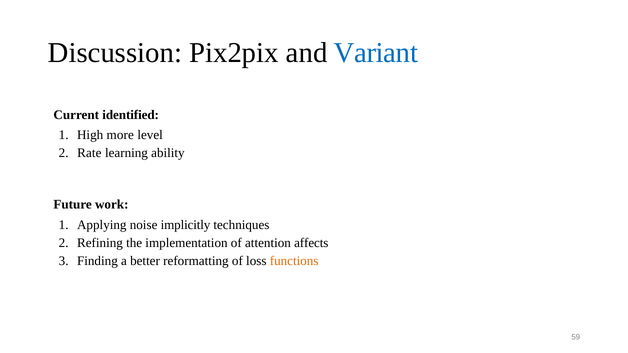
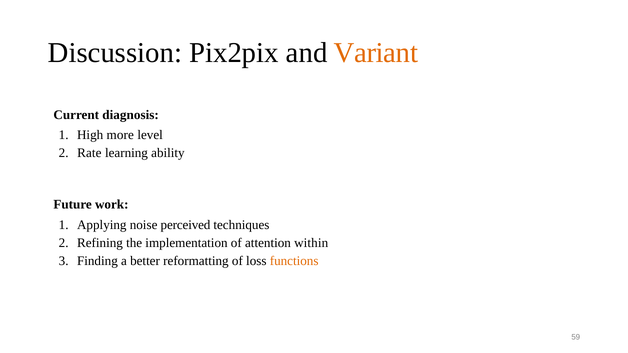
Variant colour: blue -> orange
identified: identified -> diagnosis
implicitly: implicitly -> perceived
affects: affects -> within
